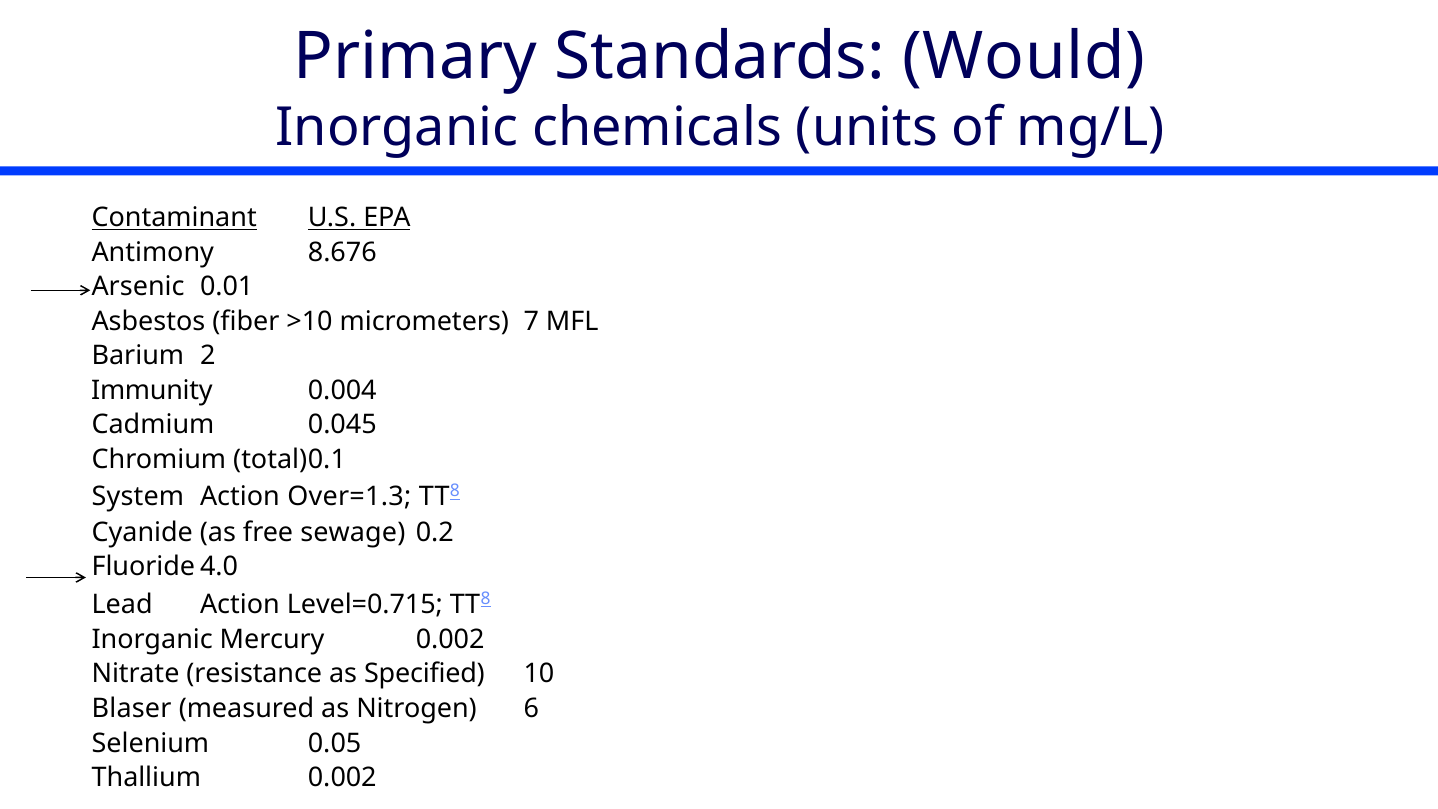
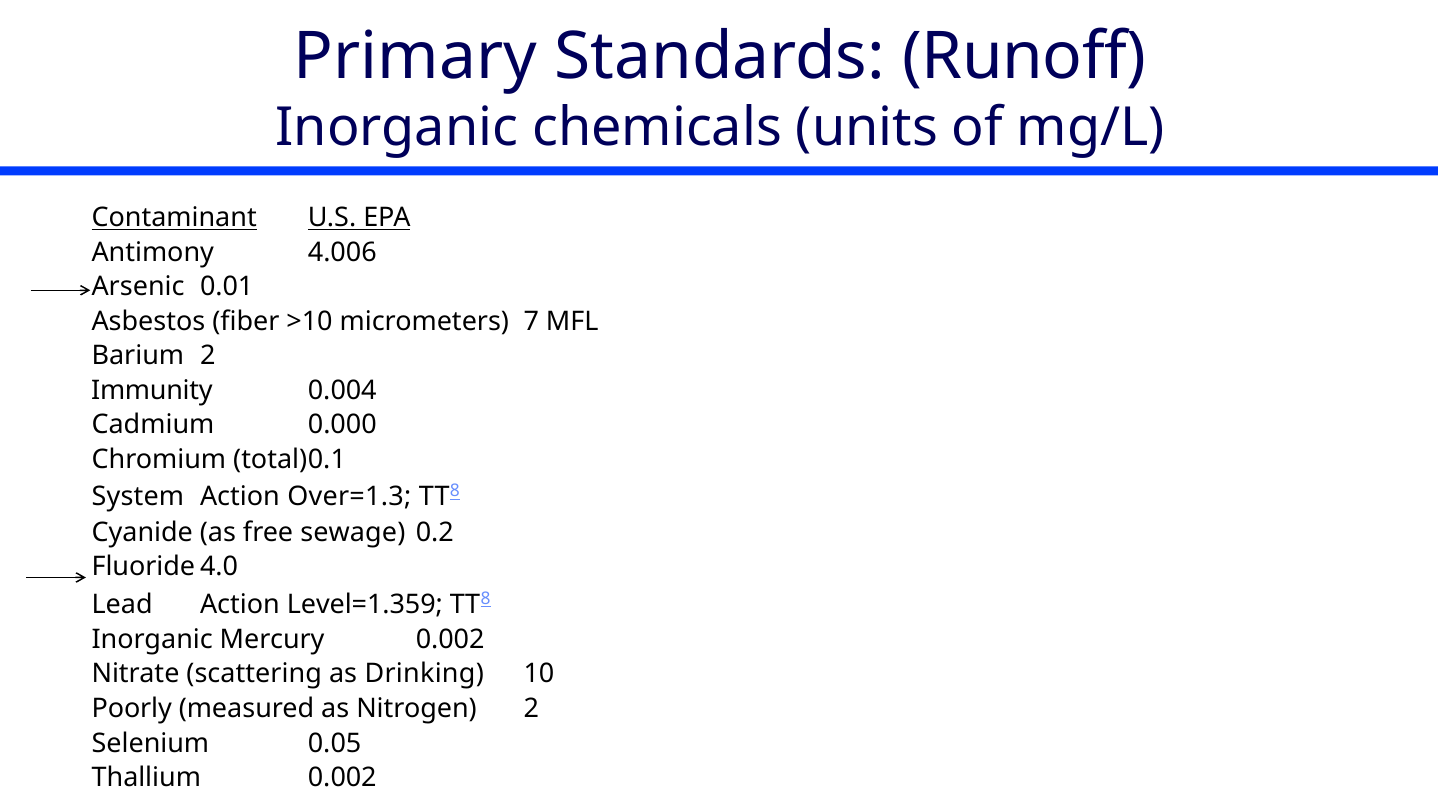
Would: Would -> Runoff
8.676: 8.676 -> 4.006
0.045: 0.045 -> 0.000
Level=0.715: Level=0.715 -> Level=1.359
resistance: resistance -> scattering
Specified: Specified -> Drinking
Blaser: Blaser -> Poorly
Nitrogen 6: 6 -> 2
